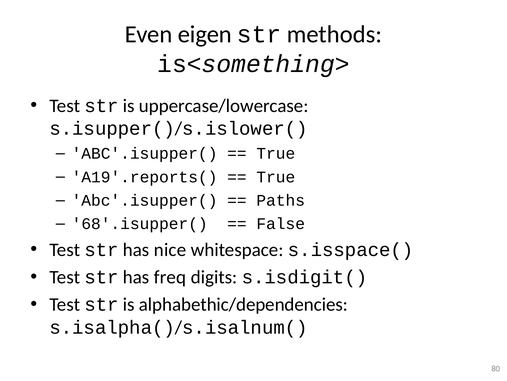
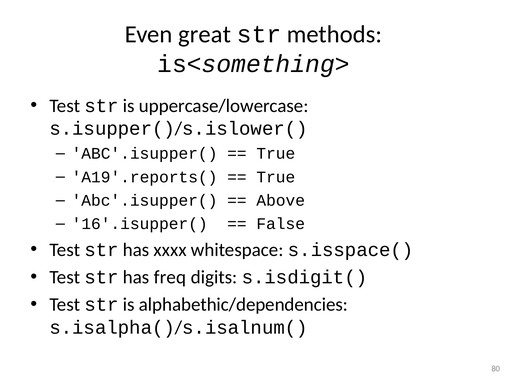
eigen: eigen -> great
Paths: Paths -> Above
68'.isupper(: 68'.isupper( -> 16'.isupper(
nice: nice -> xxxx
